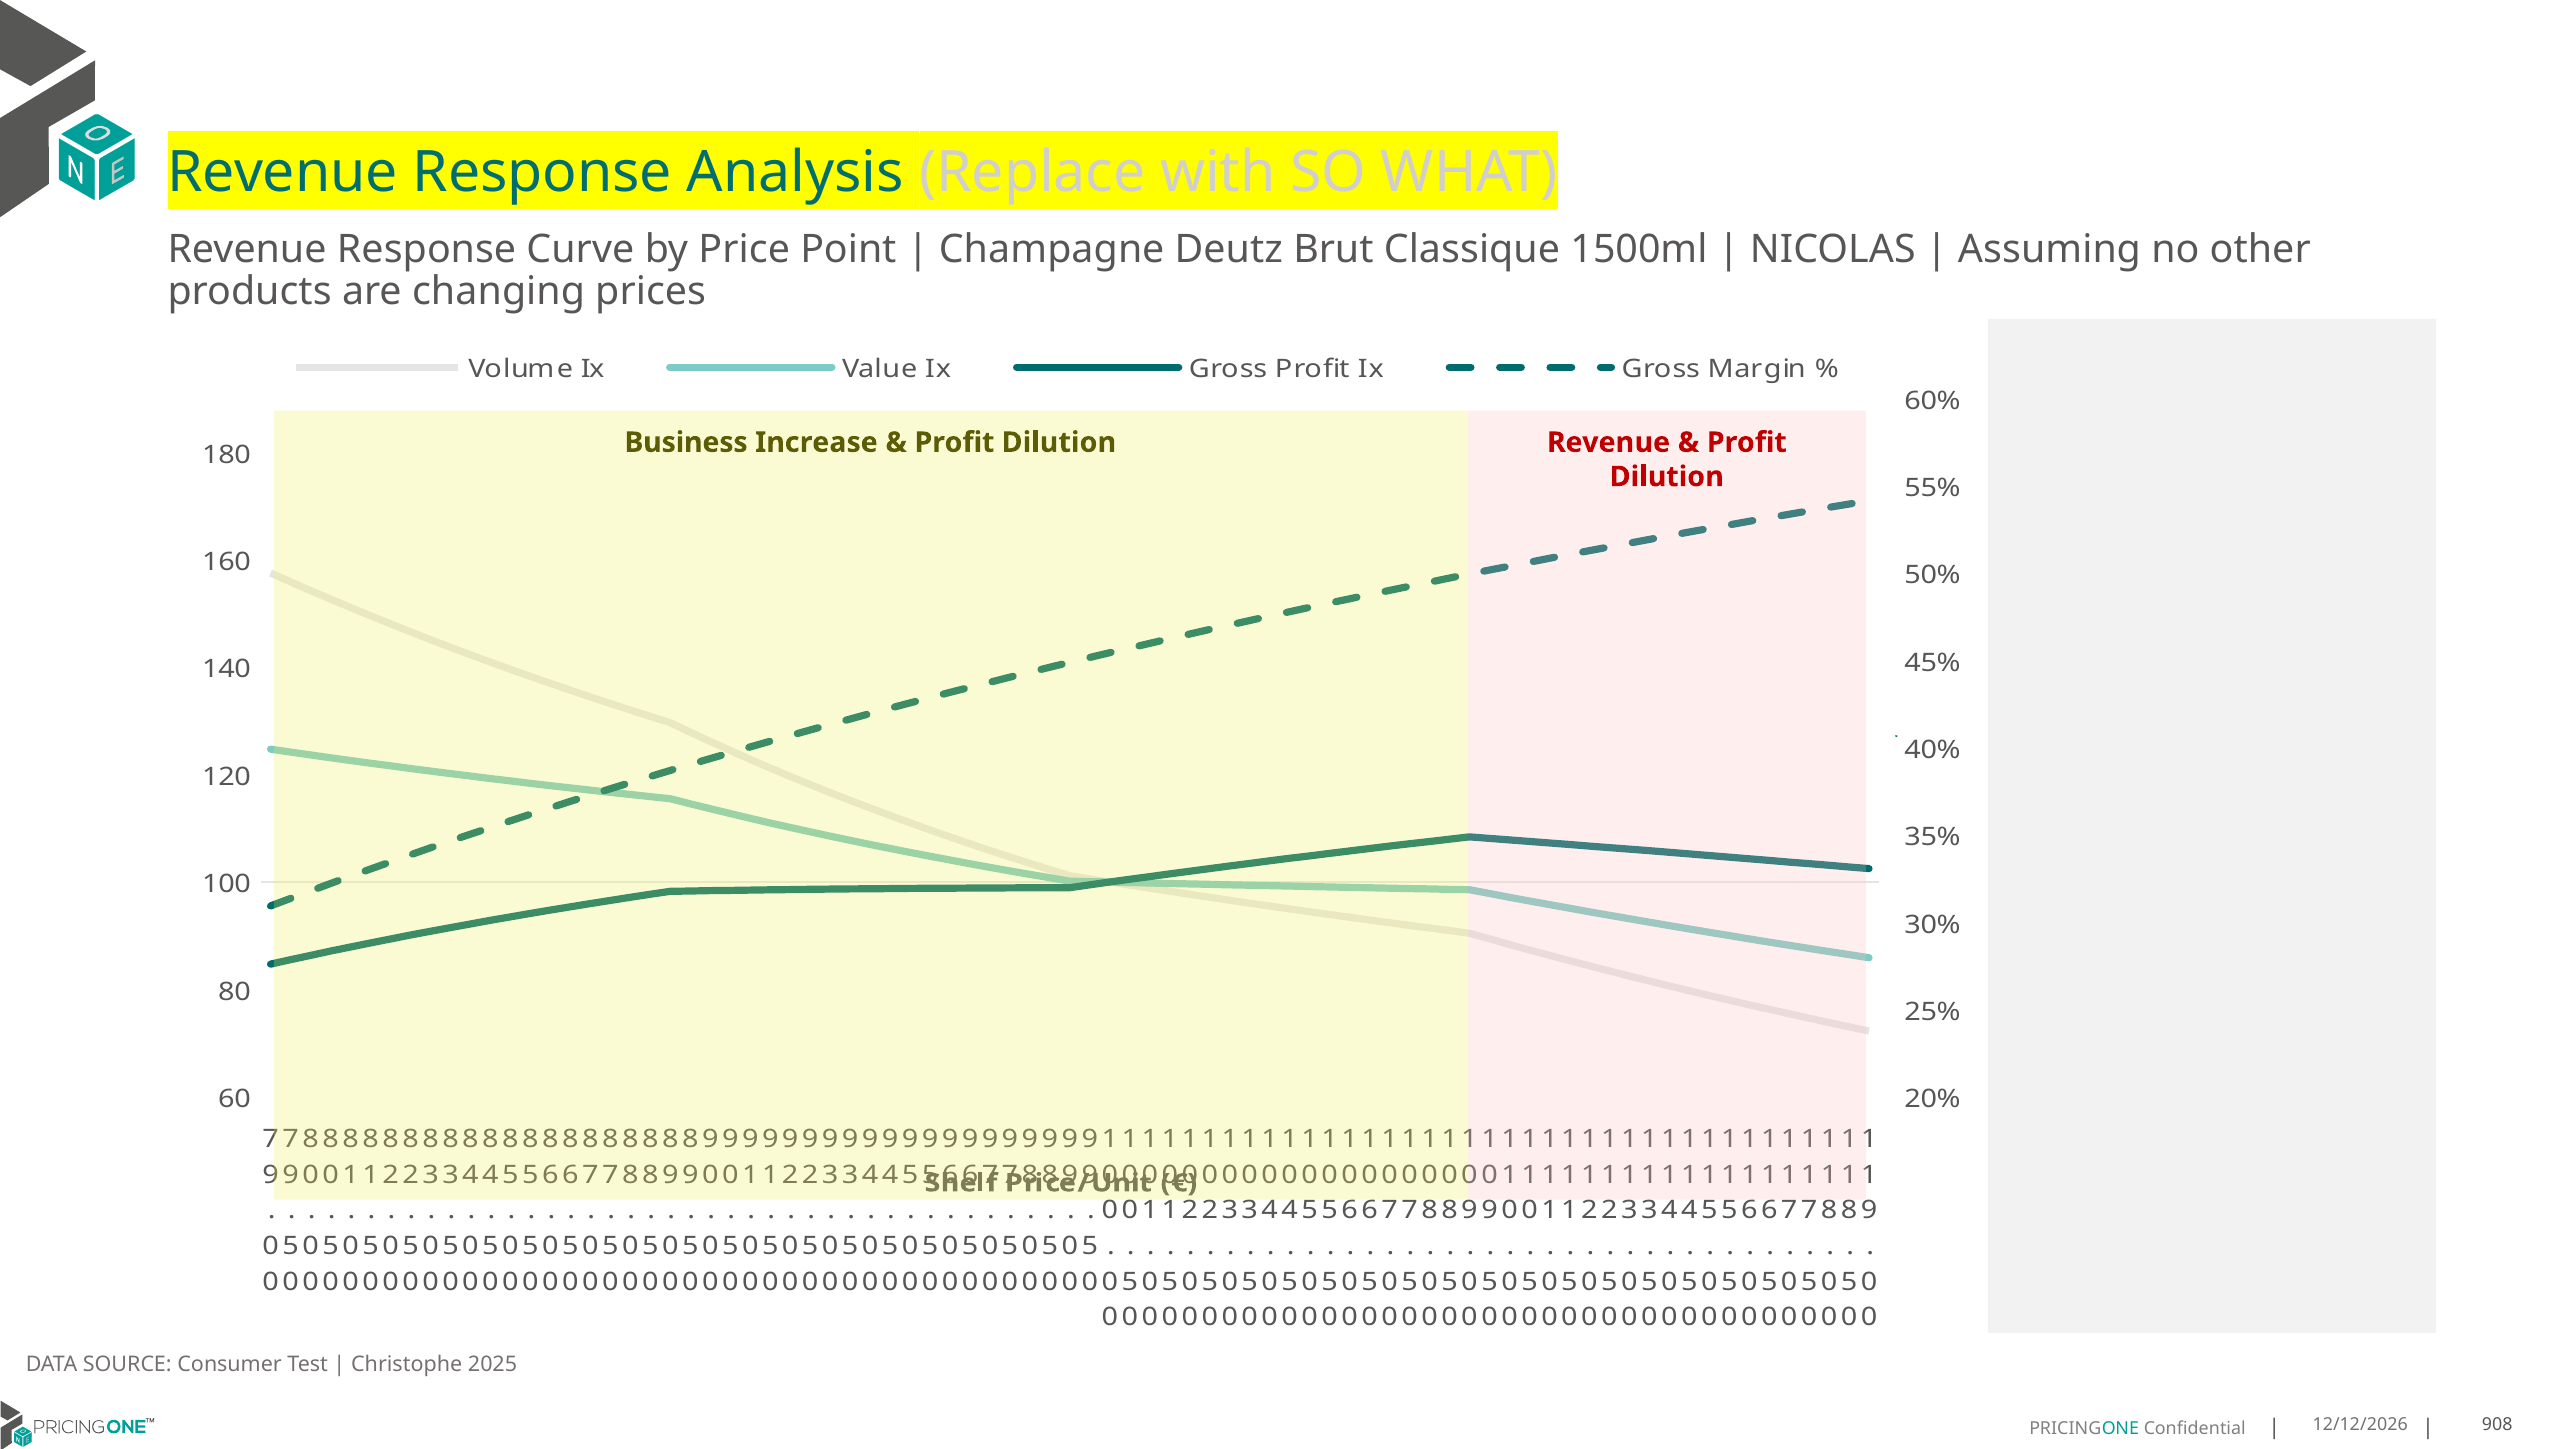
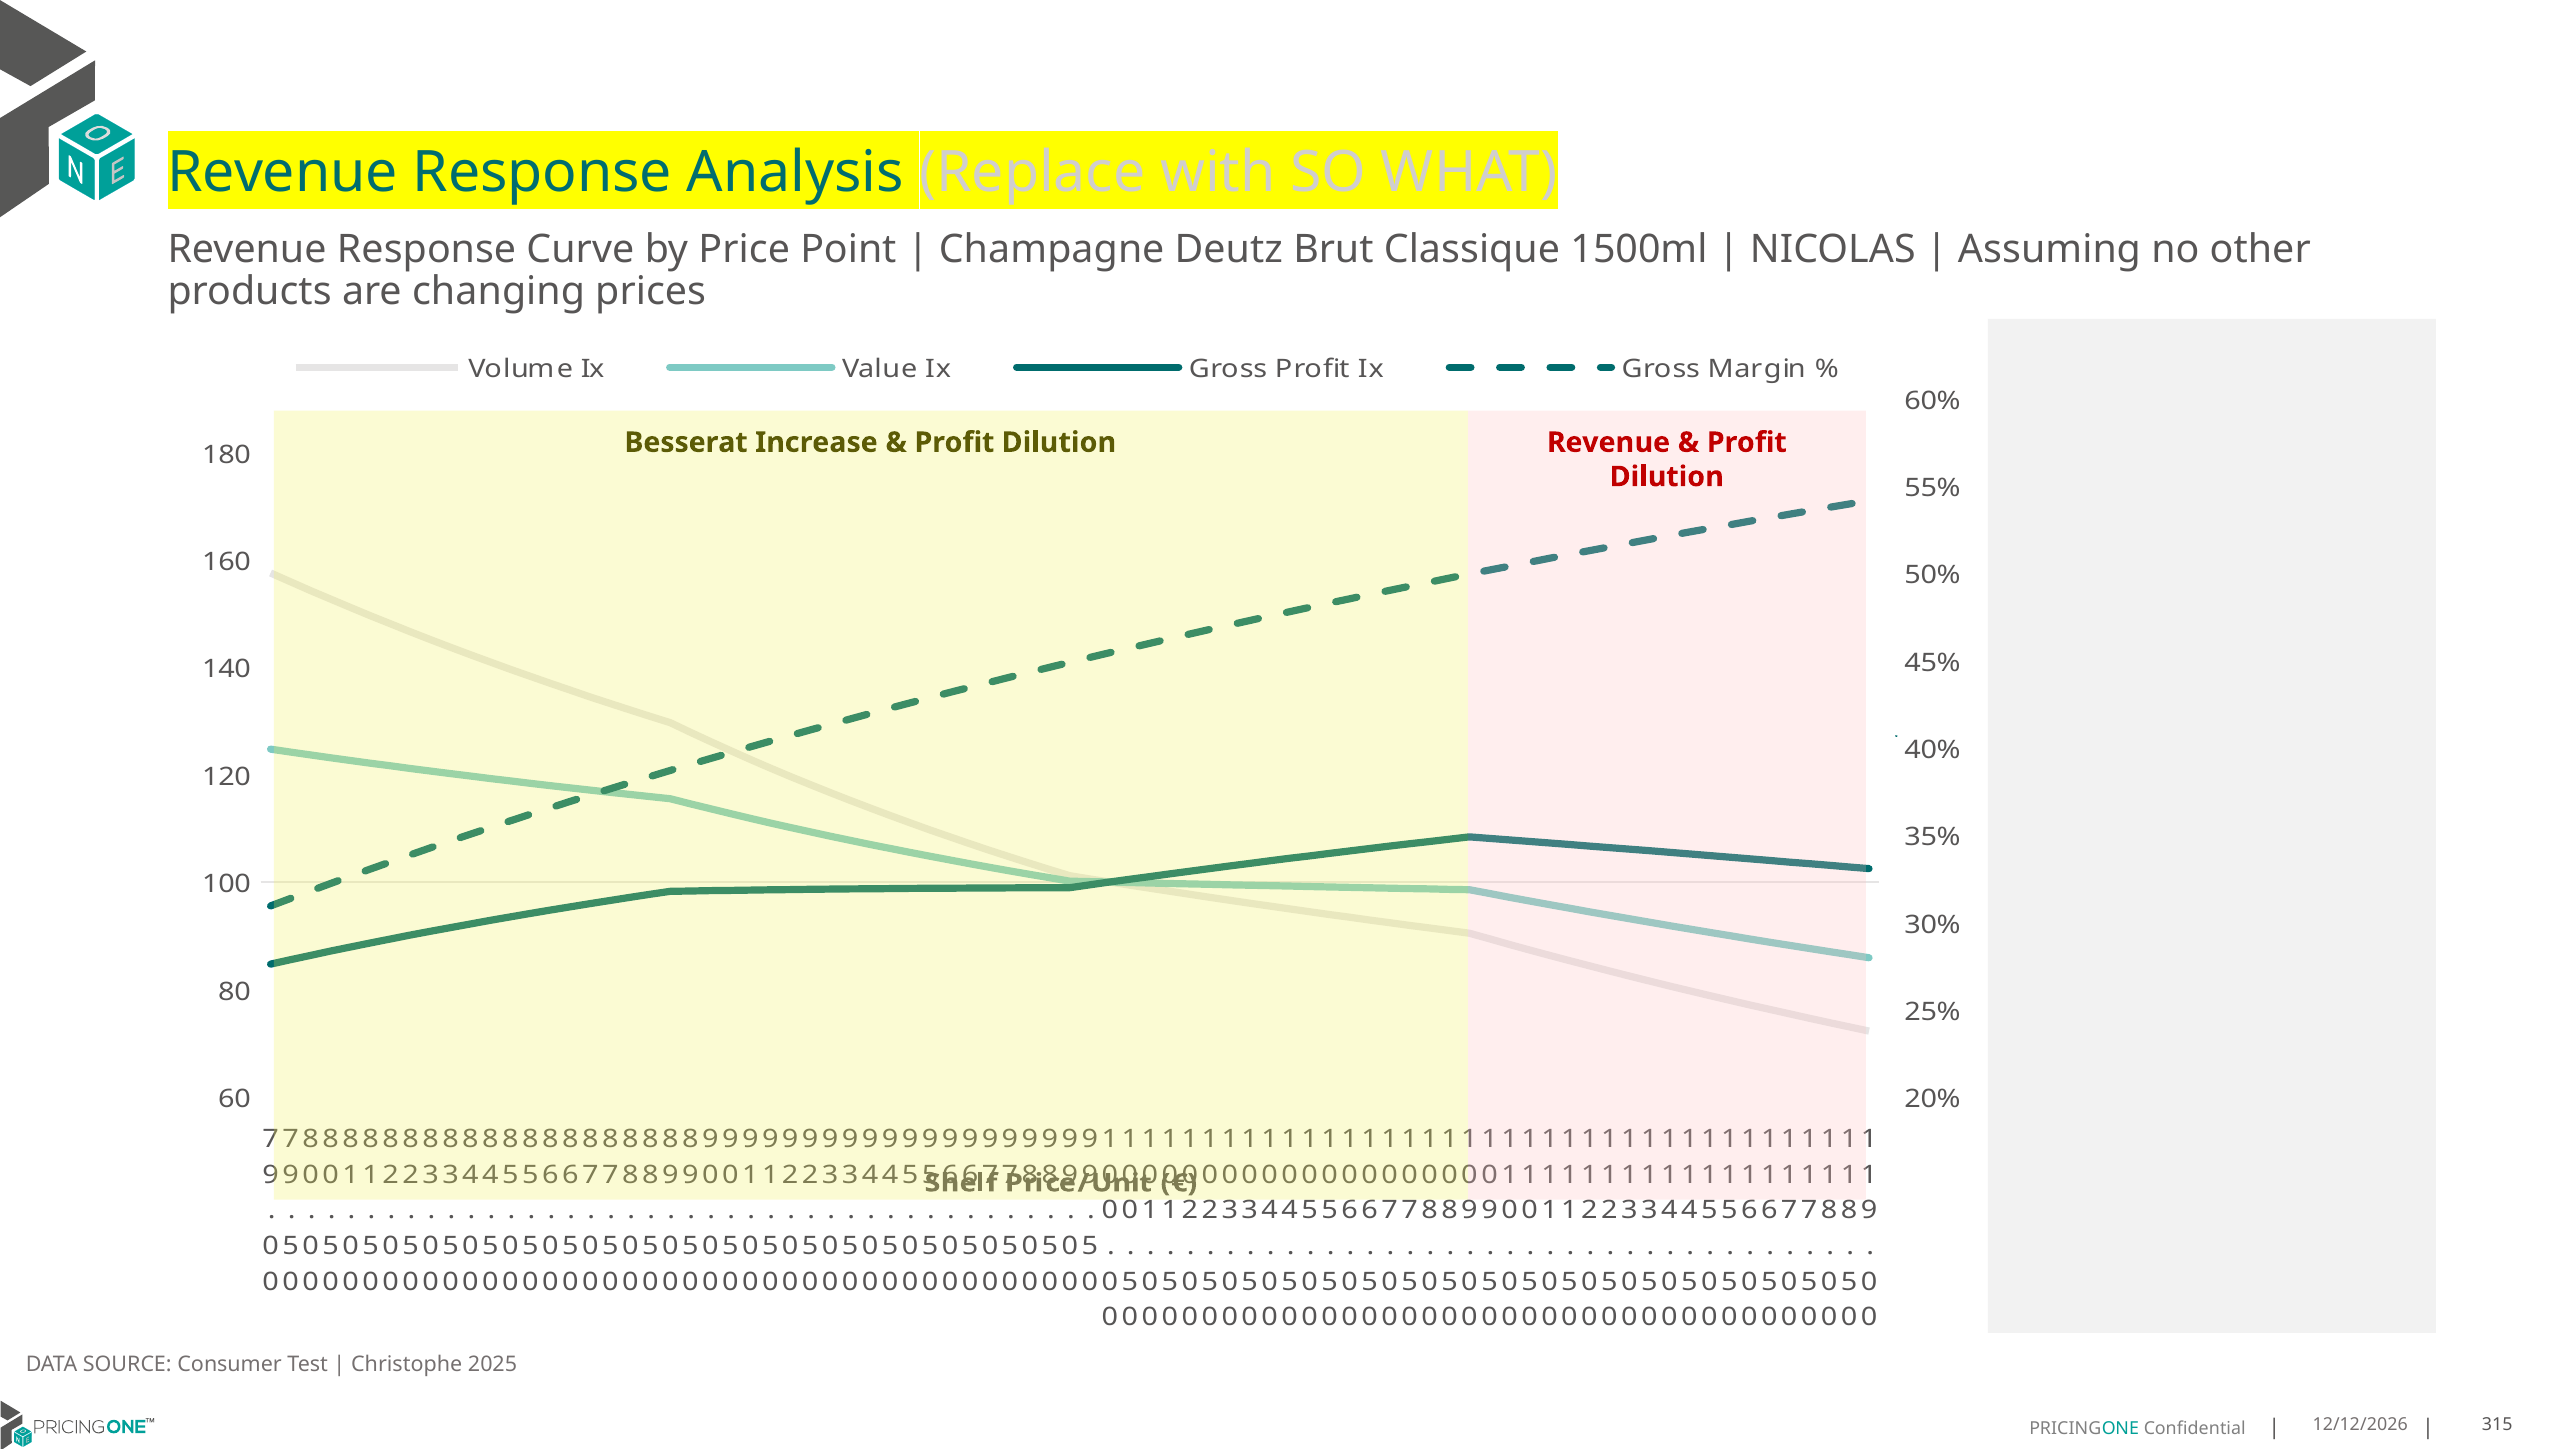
Business: Business -> Besserat
908: 908 -> 315
